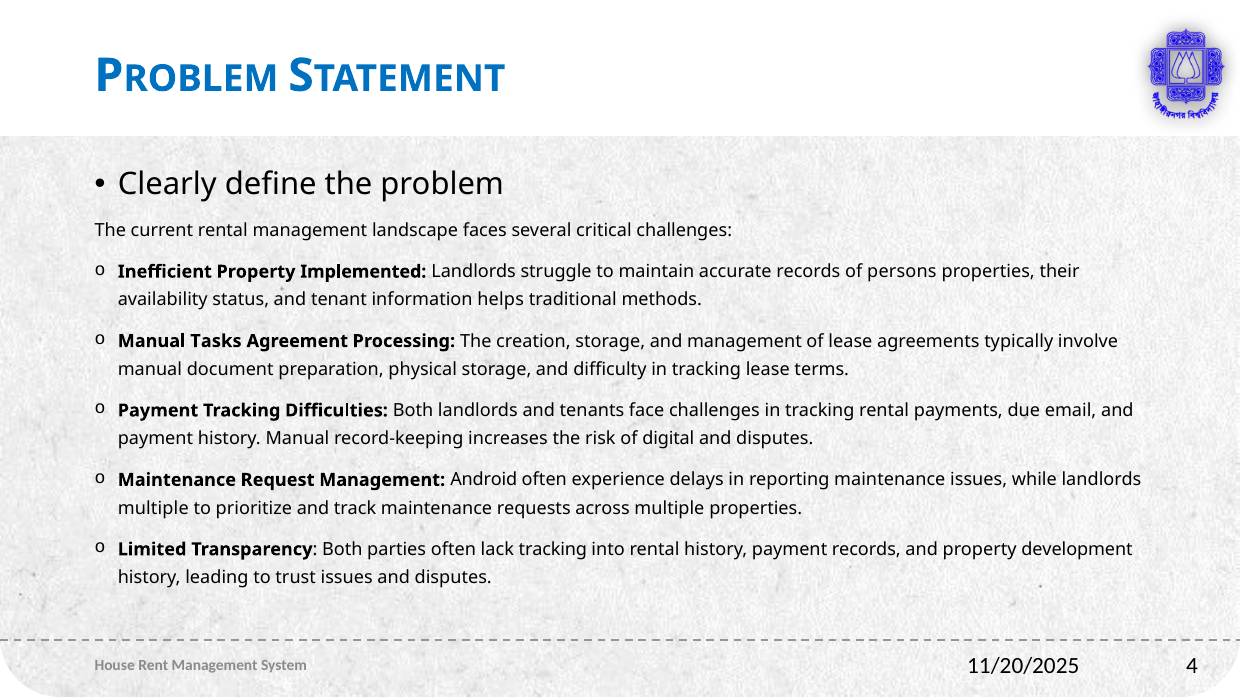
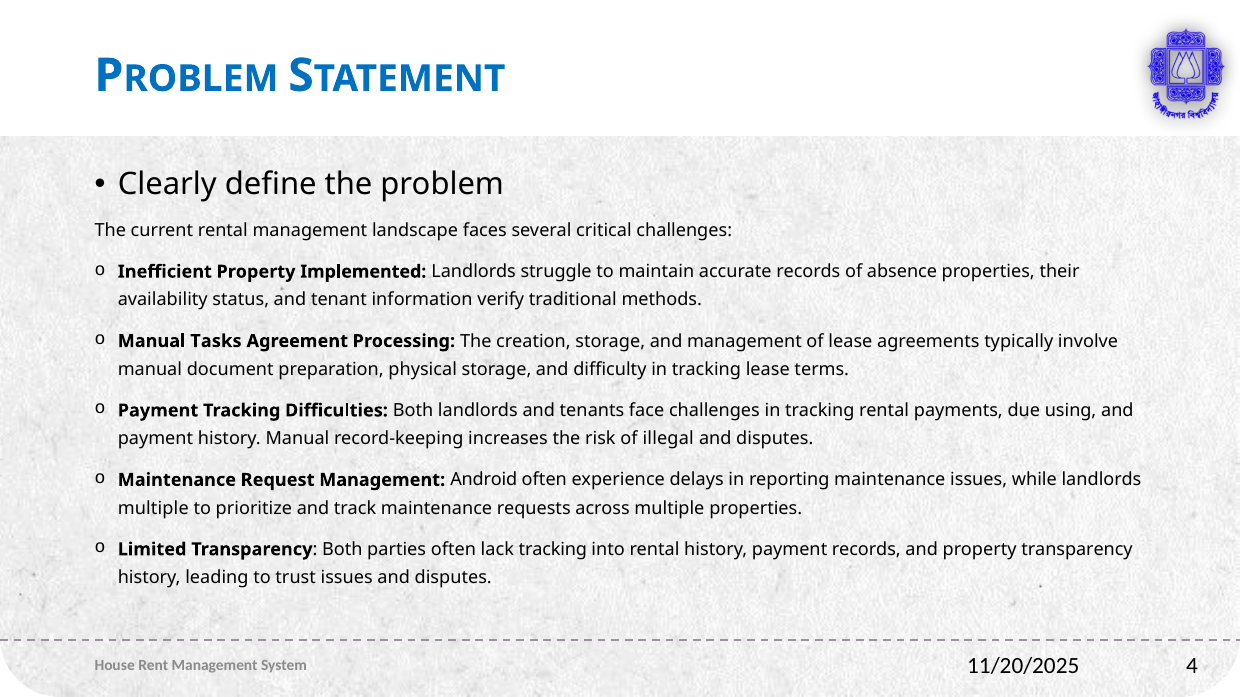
persons: persons -> absence
helps: helps -> verify
email: email -> using
digital: digital -> illegal
property development: development -> transparency
